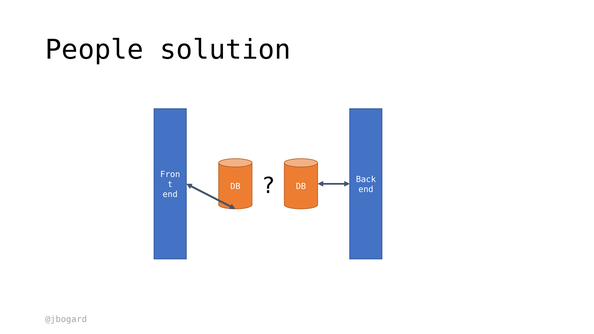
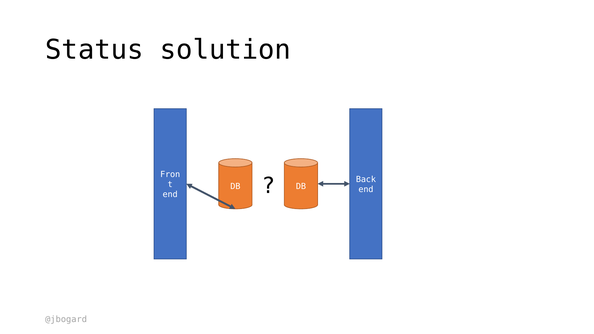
People: People -> Status
